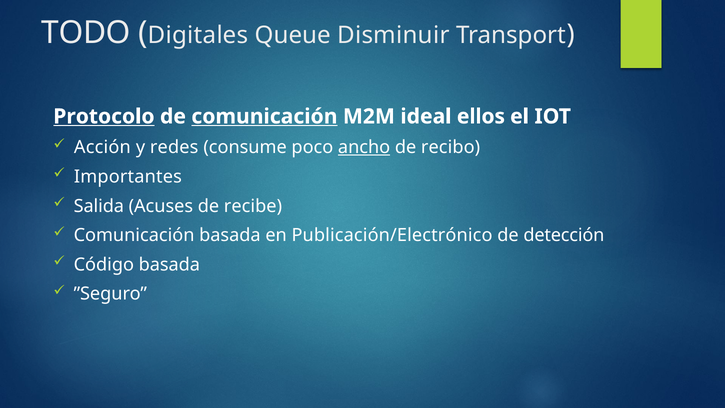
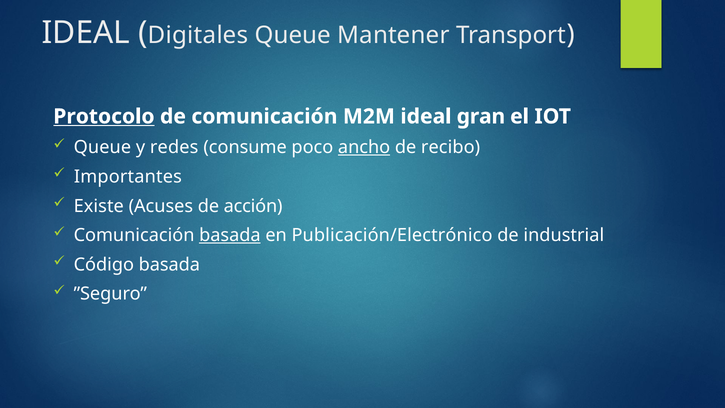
TODO at (86, 33): TODO -> IDEAL
Disminuir: Disminuir -> Mantener
comunicación at (264, 116) underline: present -> none
ellos: ellos -> gran
Acción at (102, 147): Acción -> Queue
Salida: Salida -> Existe
recibe: recibe -> acción
basada at (230, 235) underline: none -> present
detección: detección -> industrial
